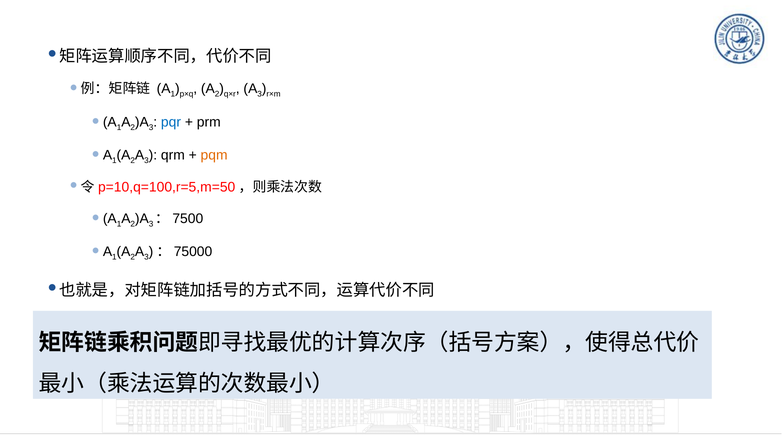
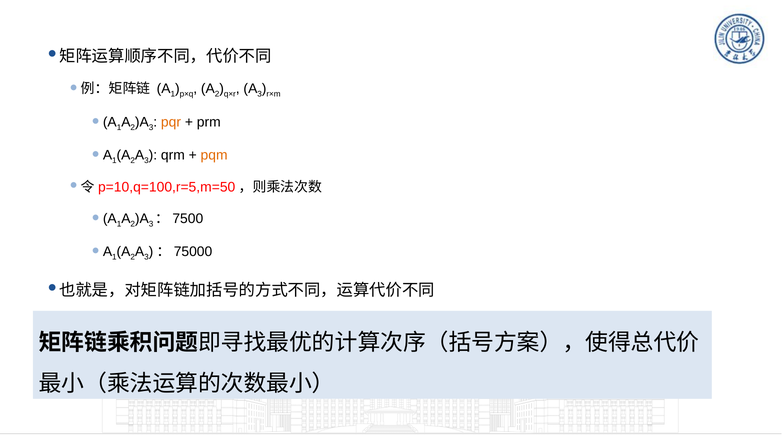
pqr colour: blue -> orange
